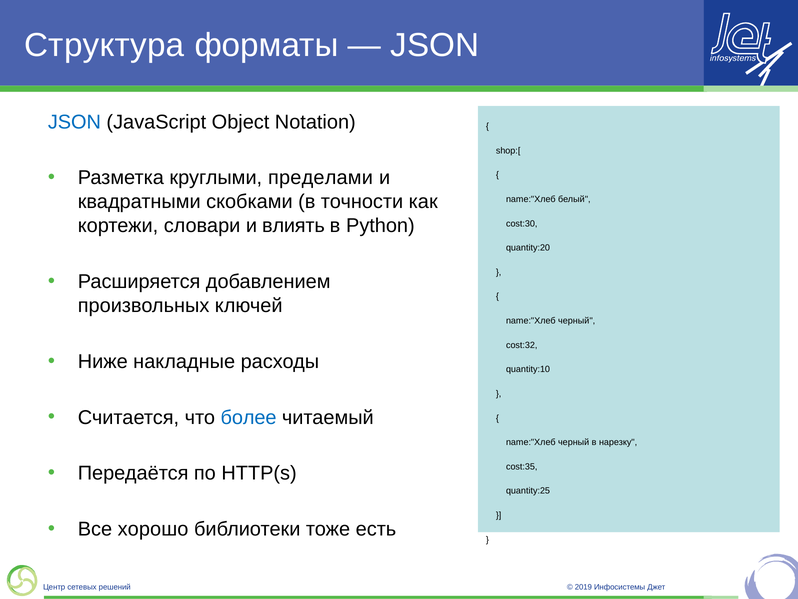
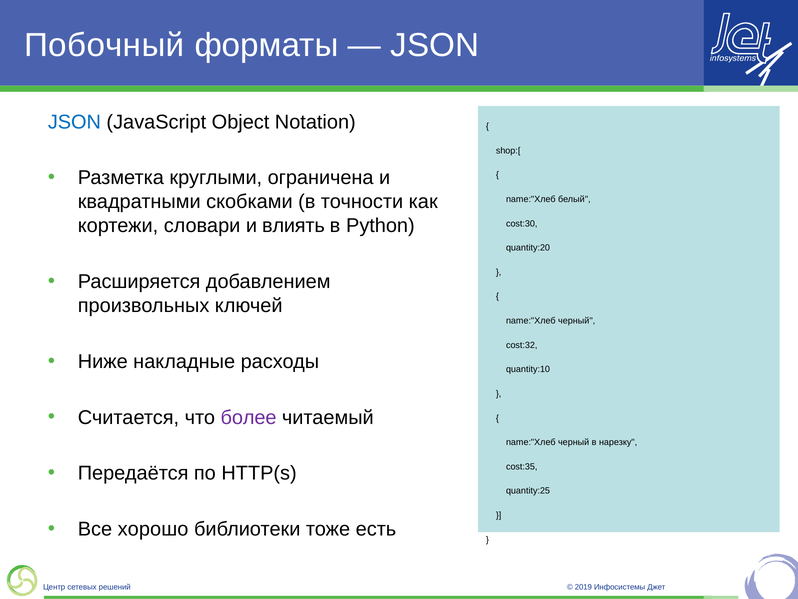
Структура: Структура -> Побочный
пределами: пределами -> ограничена
более colour: blue -> purple
